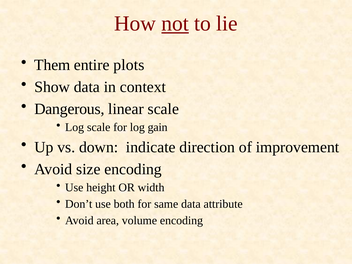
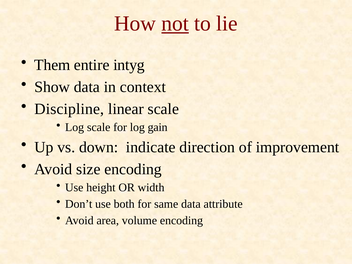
plots: plots -> intyg
Dangerous: Dangerous -> Discipline
